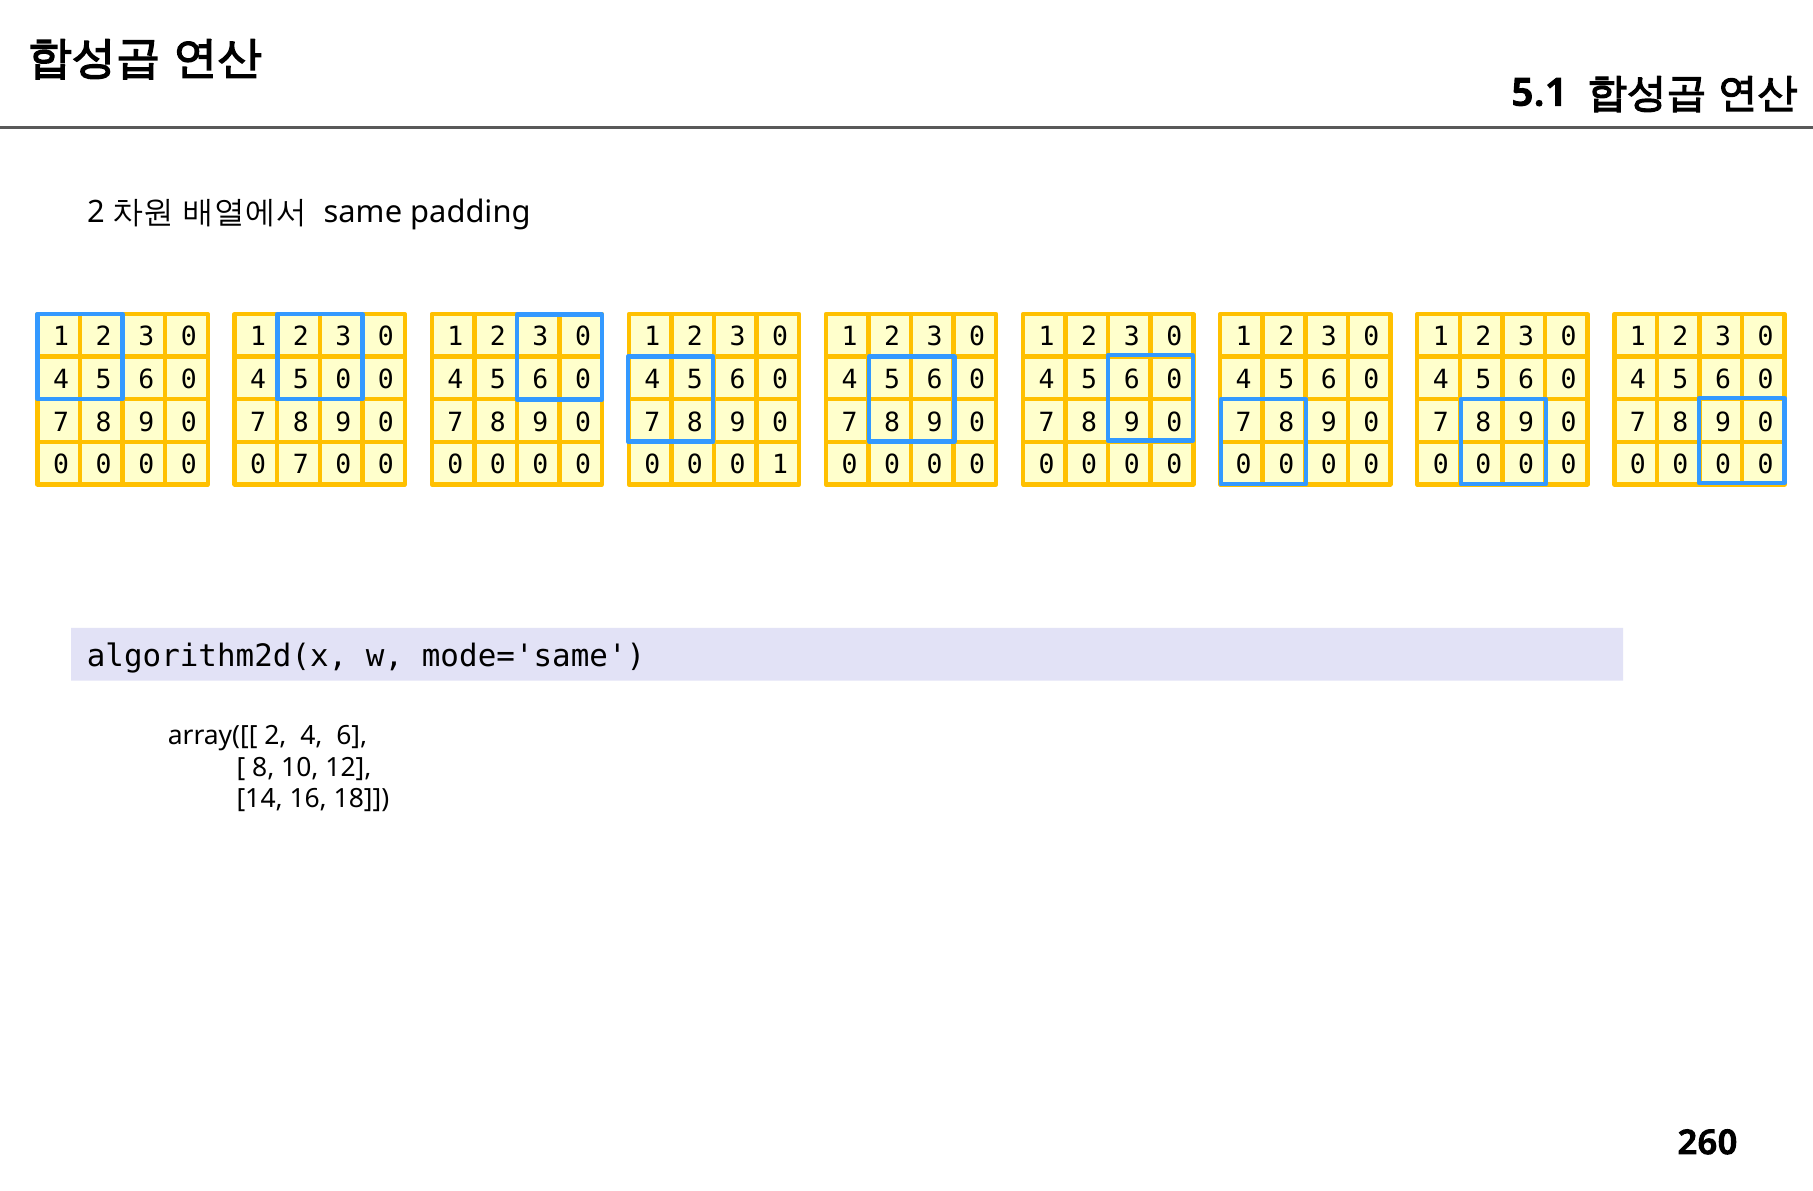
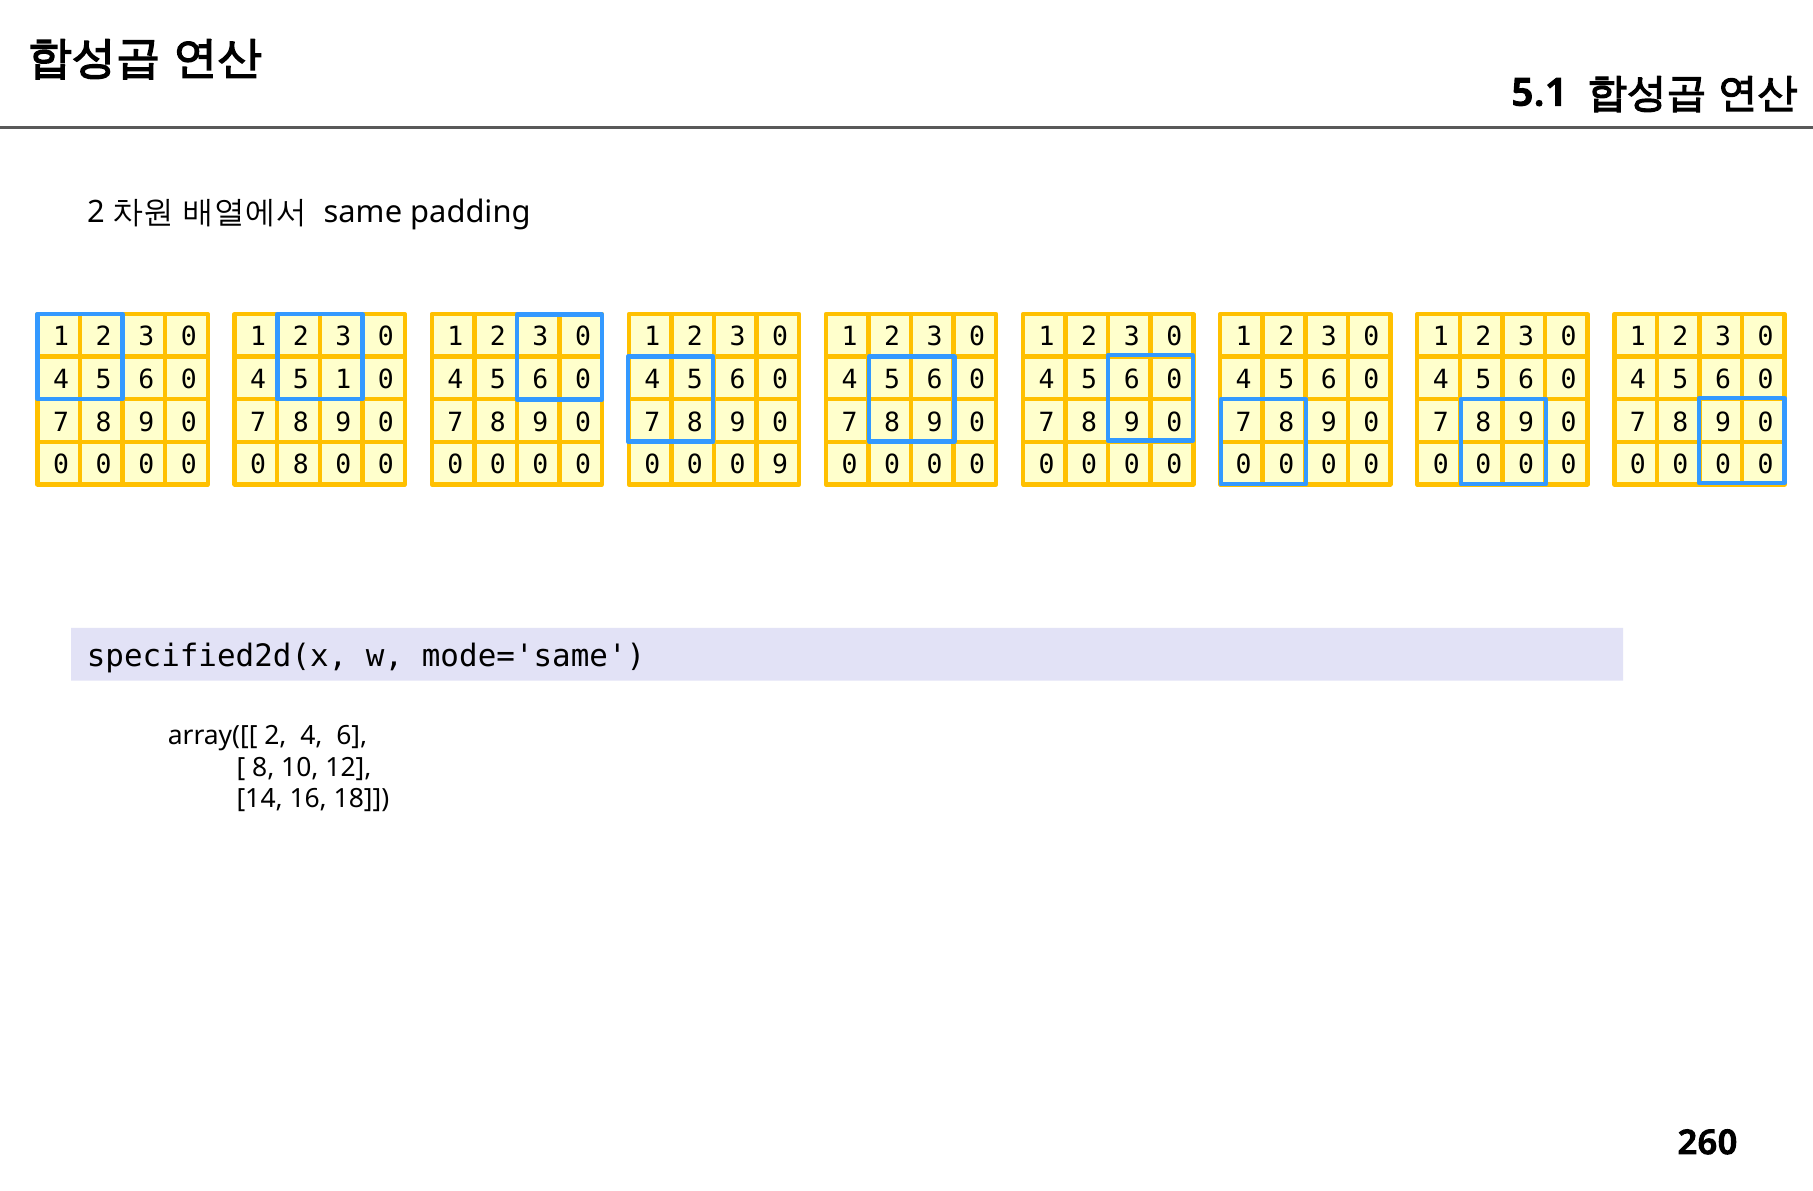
5 0: 0 -> 1
7 at (301, 465): 7 -> 8
1 at (780, 465): 1 -> 9
algorithm2d(x: algorithm2d(x -> specified2d(x
